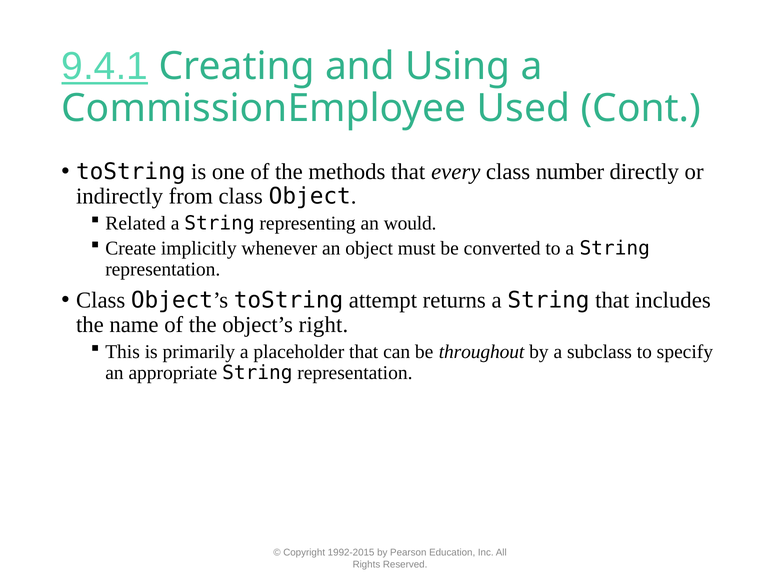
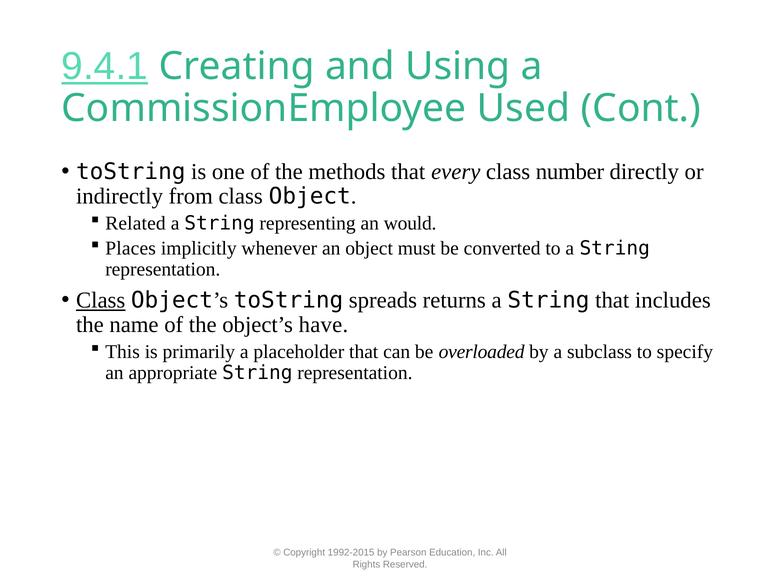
Create: Create -> Places
Class at (101, 300) underline: none -> present
attempt: attempt -> spreads
right: right -> have
throughout: throughout -> overloaded
